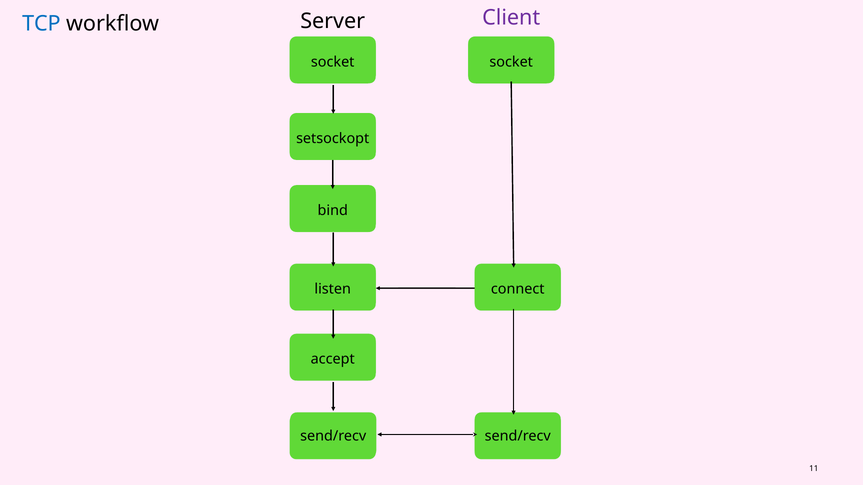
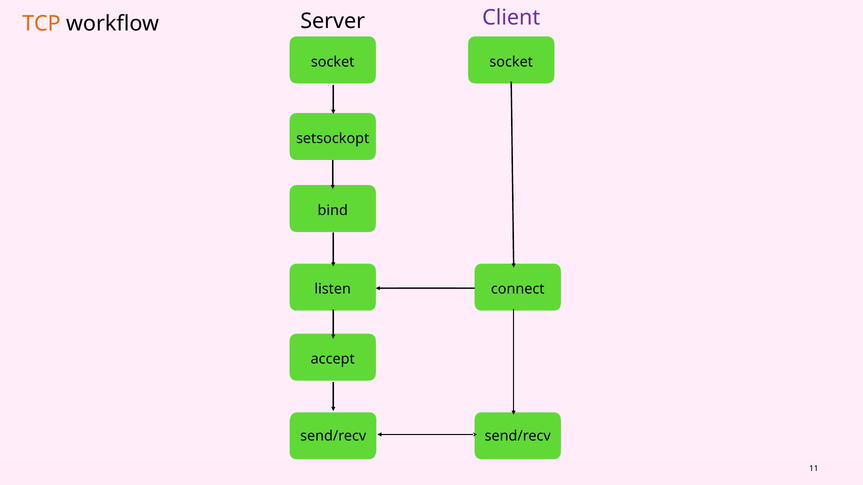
TCP colour: blue -> orange
